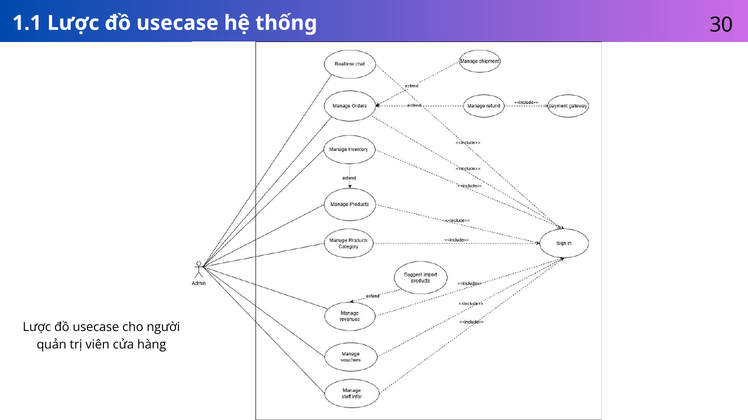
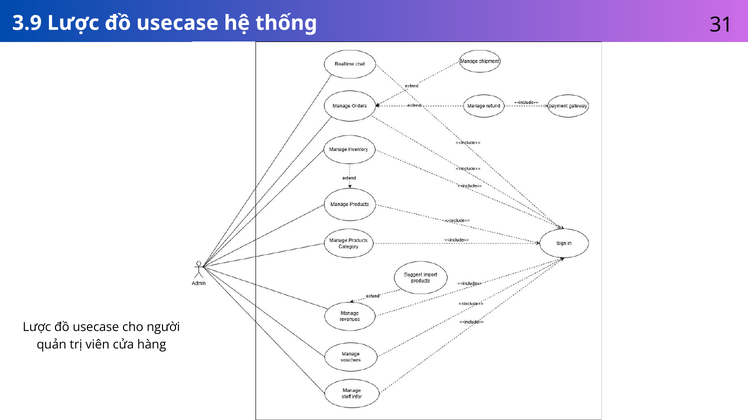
1.1: 1.1 -> 3.9
30: 30 -> 31
